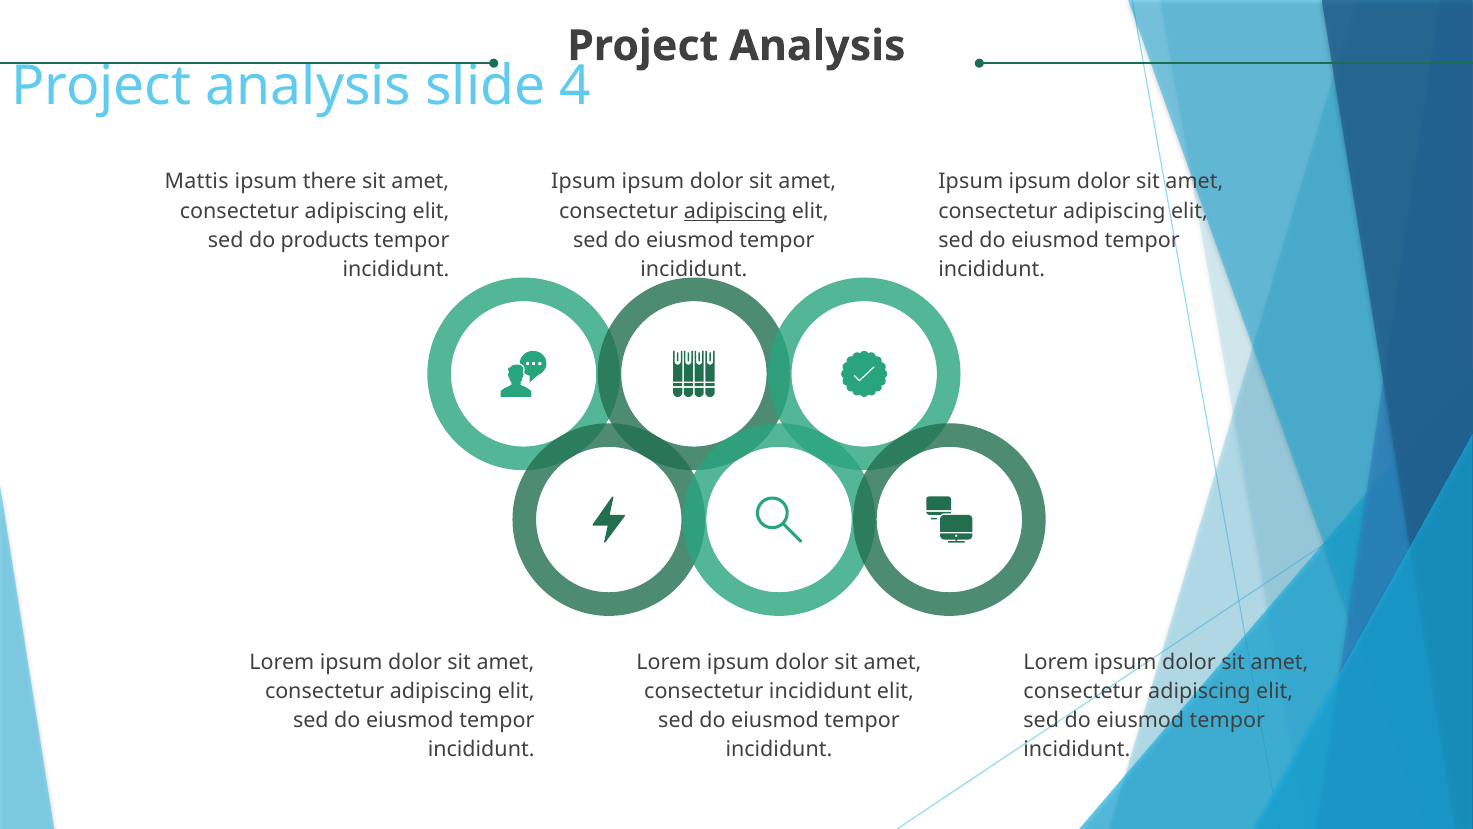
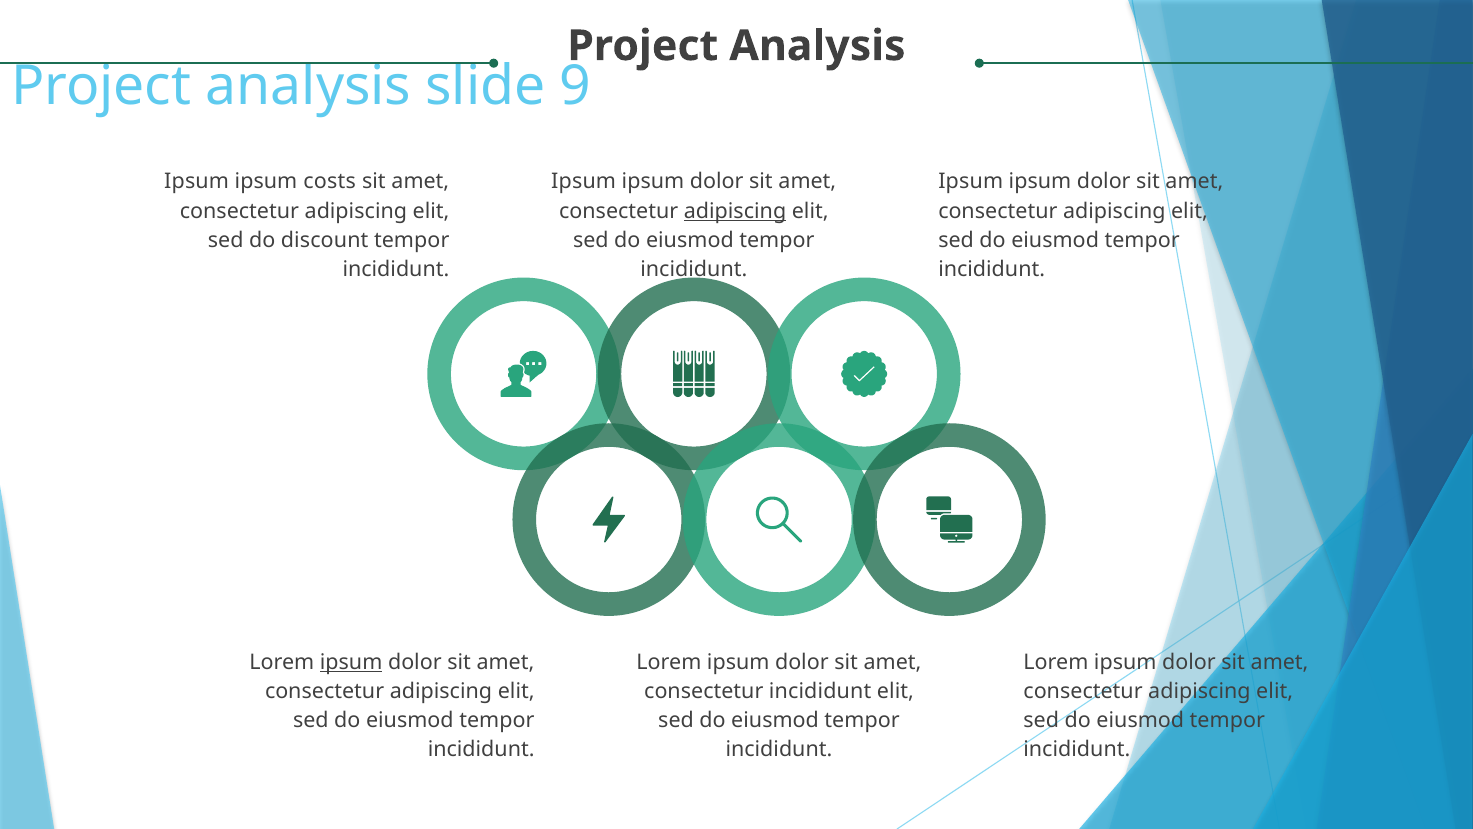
4: 4 -> 9
Mattis at (197, 182): Mattis -> Ipsum
there: there -> costs
products: products -> discount
ipsum at (351, 662) underline: none -> present
